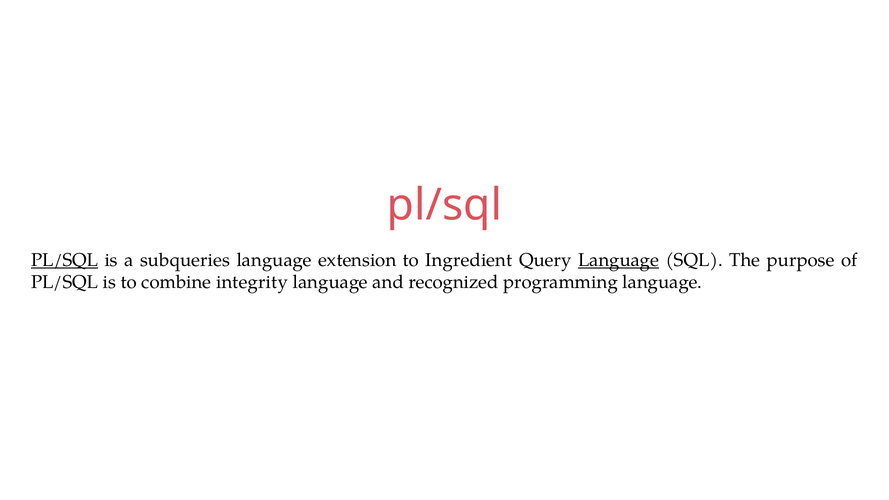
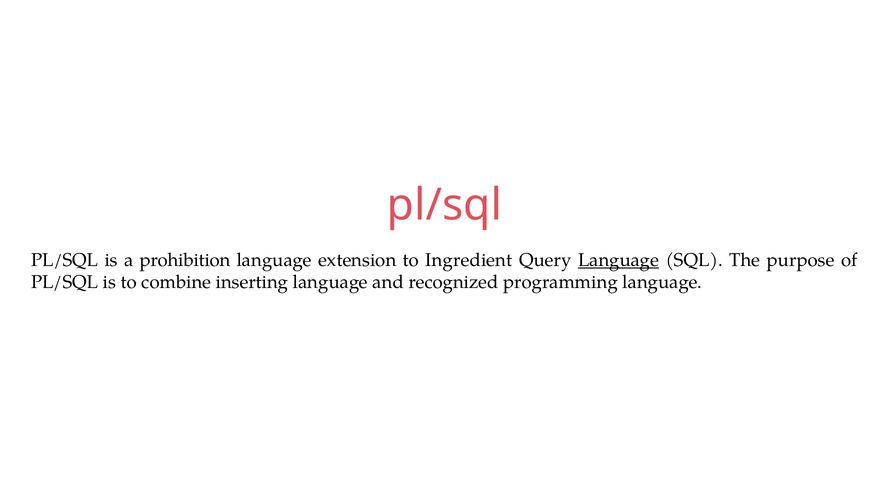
PL/SQL at (65, 260) underline: present -> none
subqueries: subqueries -> prohibition
integrity: integrity -> inserting
